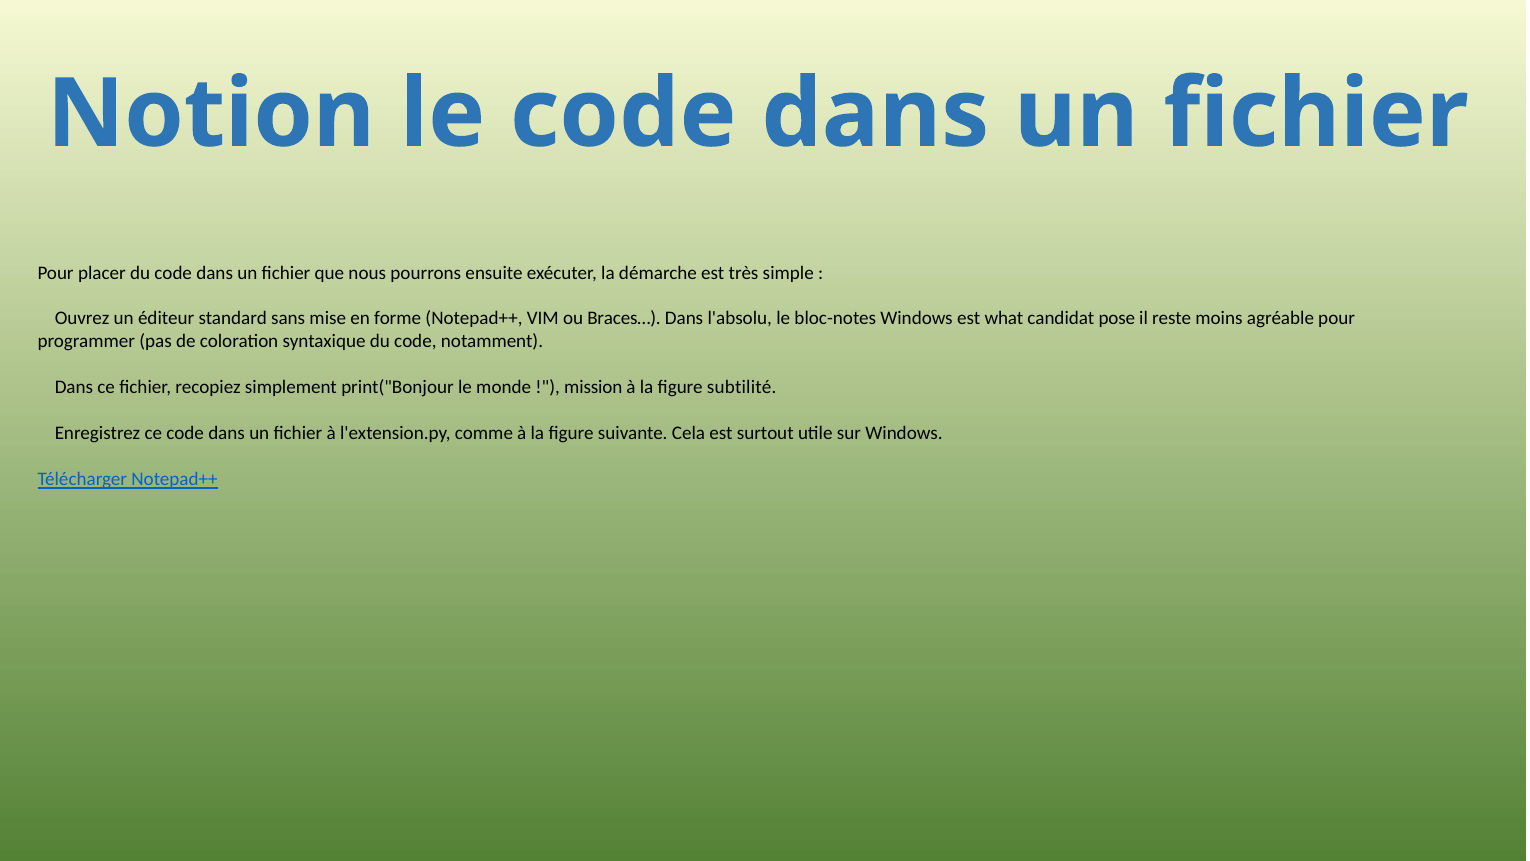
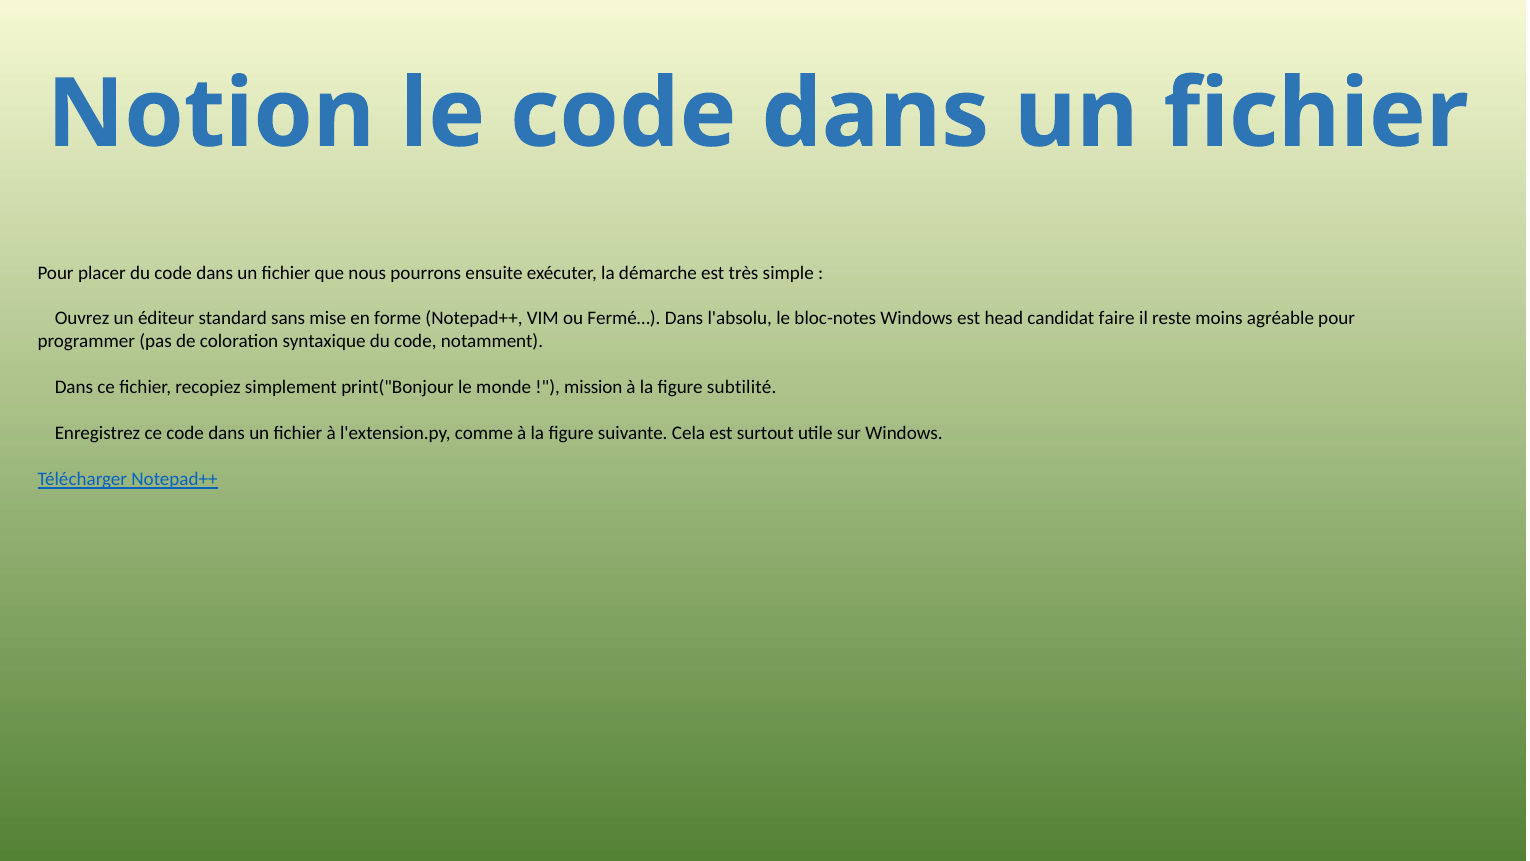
Braces…: Braces… -> Fermé…
what: what -> head
pose: pose -> faire
